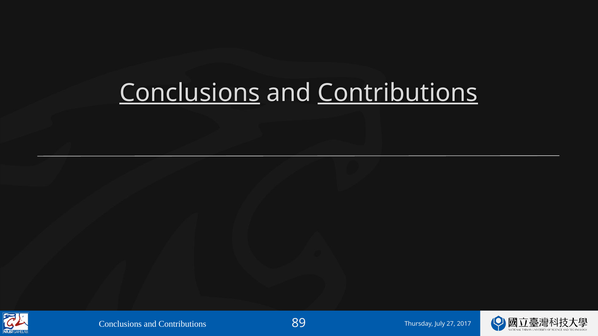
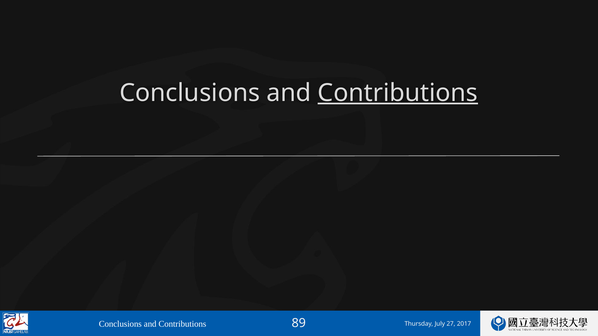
Conclusions at (190, 93) underline: present -> none
